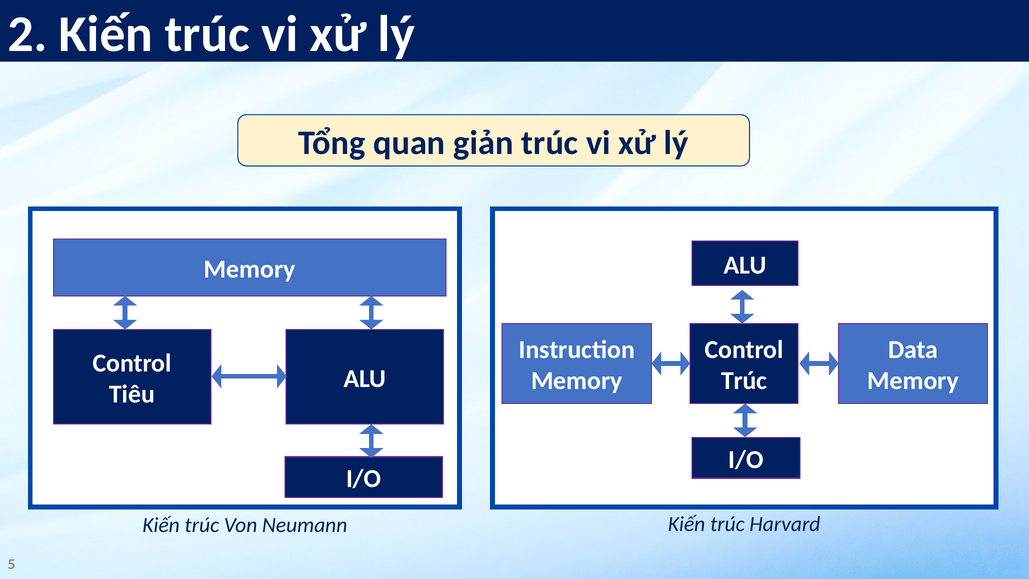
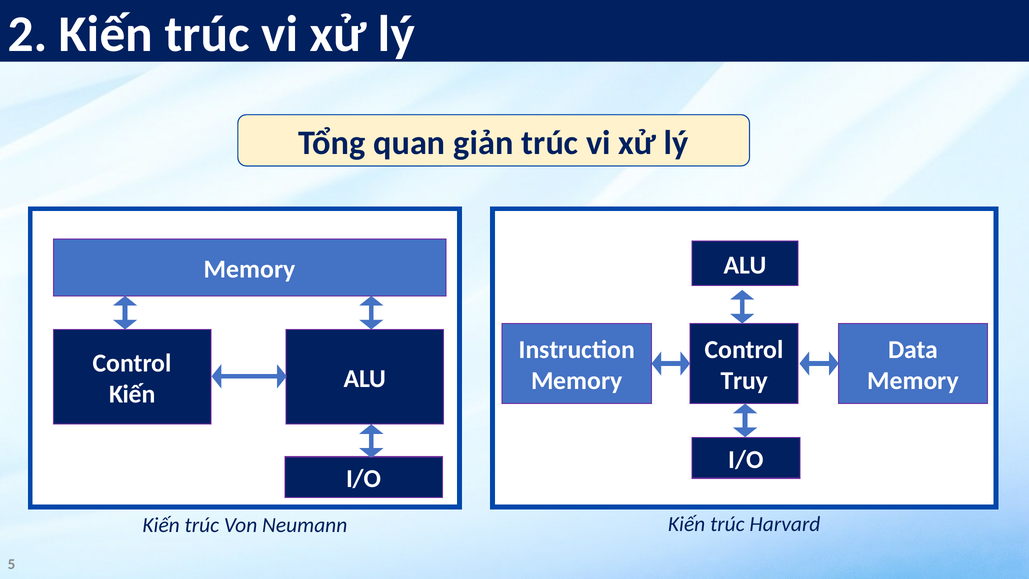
Trúc at (744, 381): Trúc -> Truy
Tiêu at (132, 394): Tiêu -> Kiến
